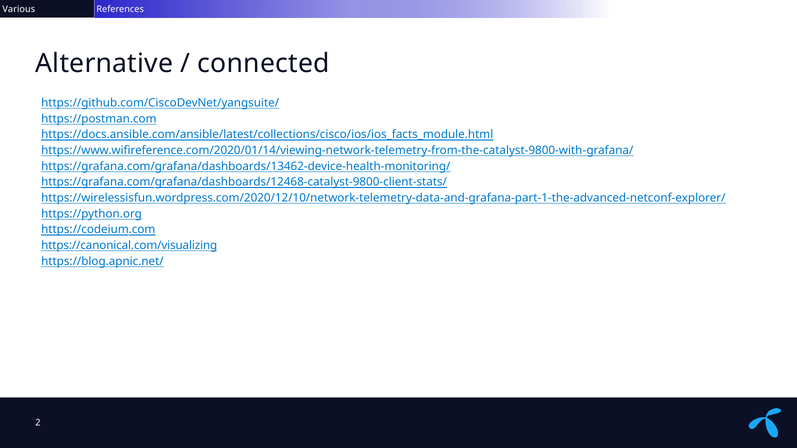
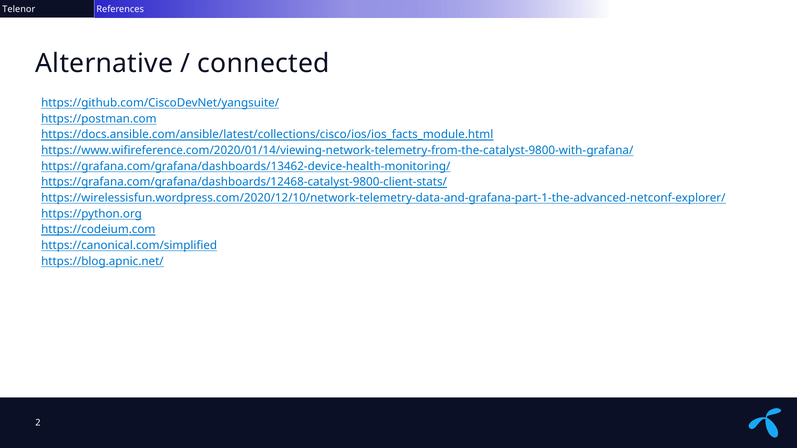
Various: Various -> Telenor
https://canonical.com/visualizing: https://canonical.com/visualizing -> https://canonical.com/simplified
